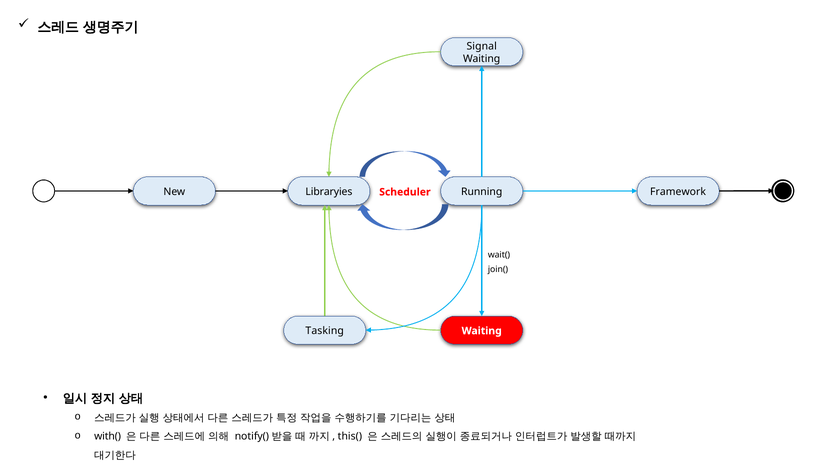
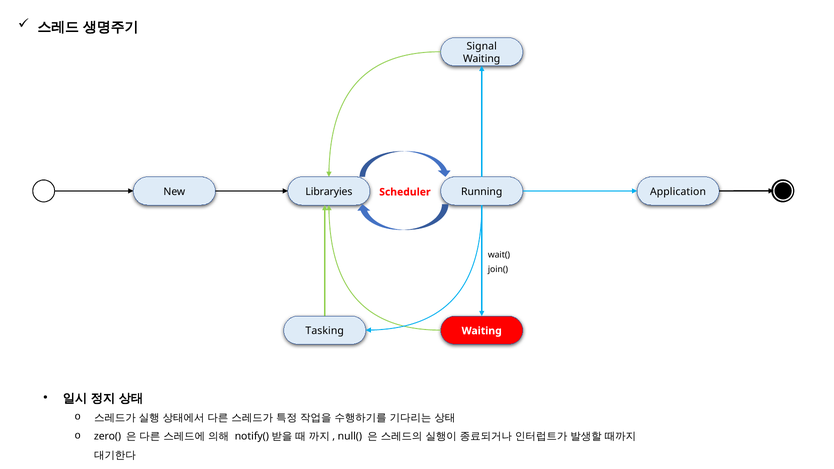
Framework: Framework -> Application
with(: with( -> zero(
this(: this( -> null(
